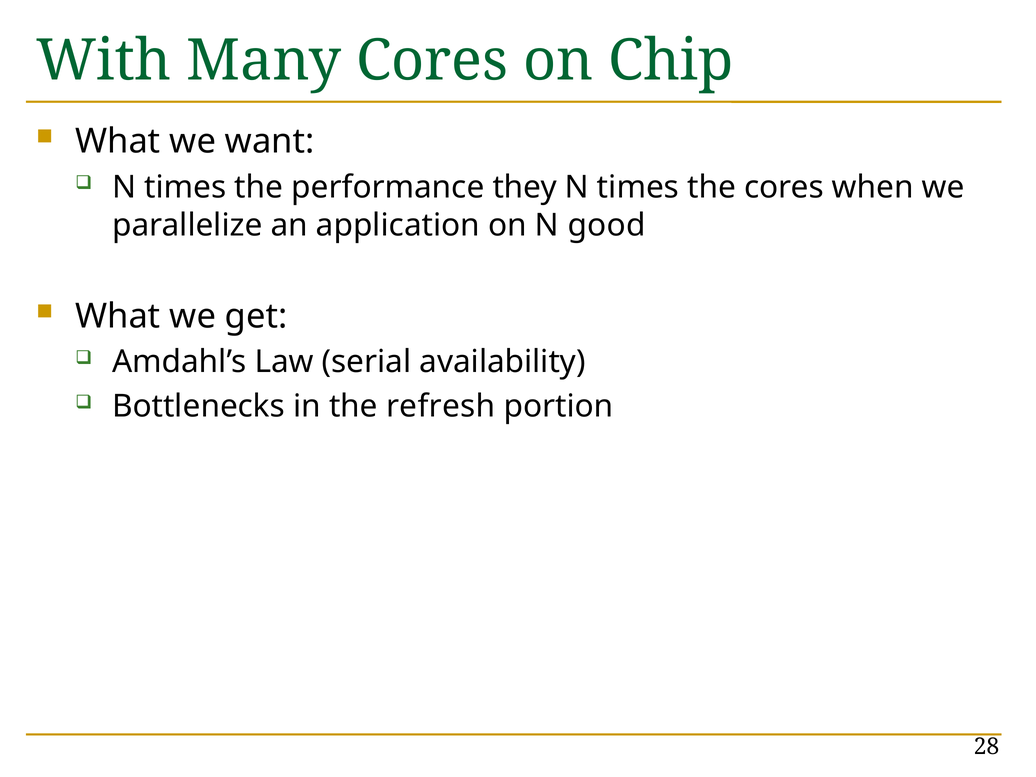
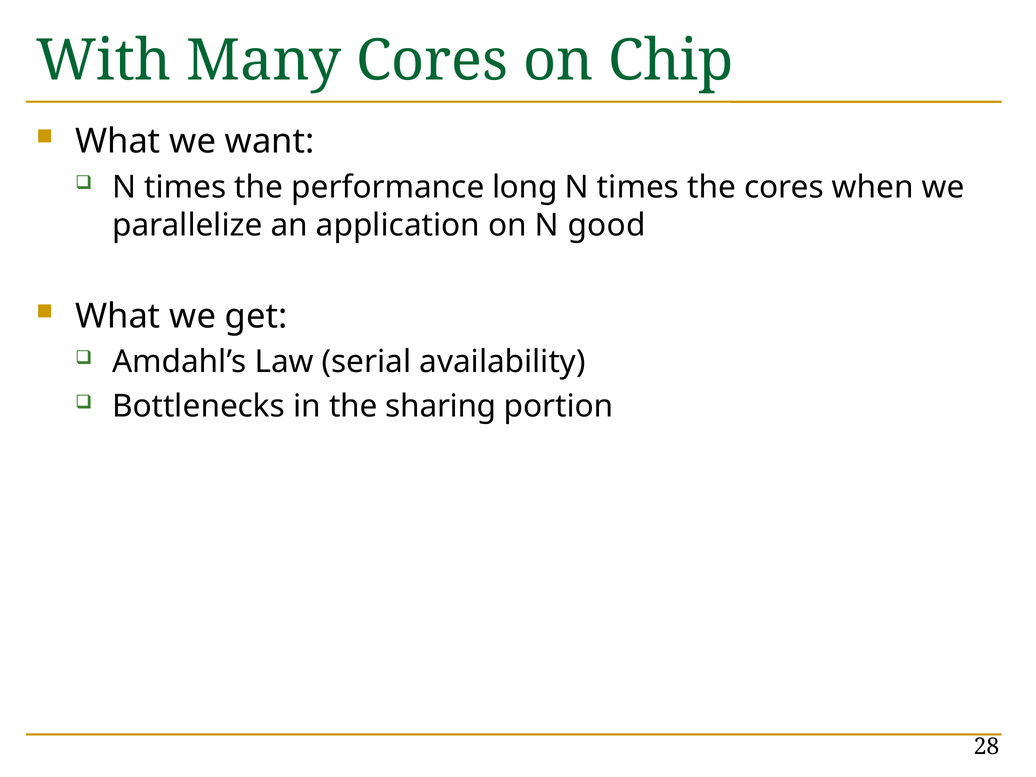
they: they -> long
refresh: refresh -> sharing
